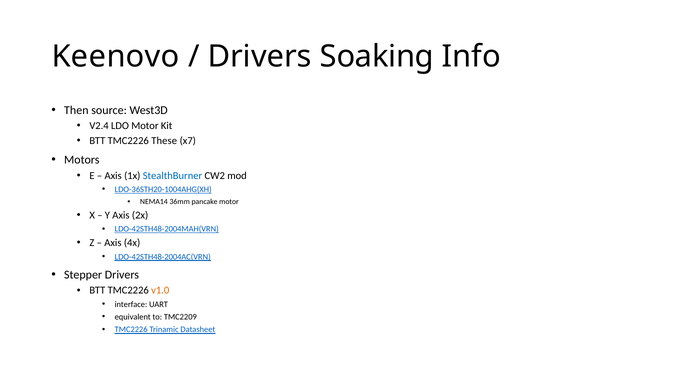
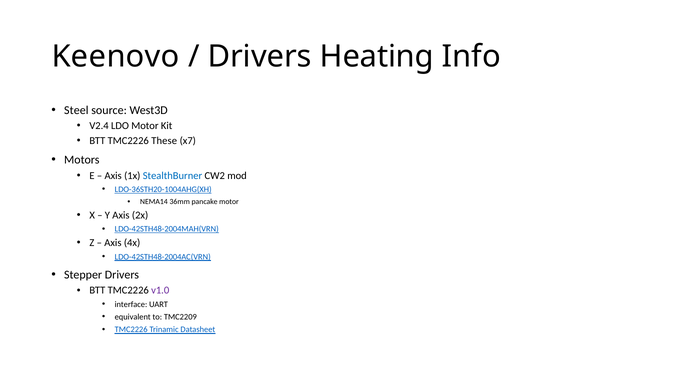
Soaking: Soaking -> Heating
Then: Then -> Steel
v1.0 colour: orange -> purple
